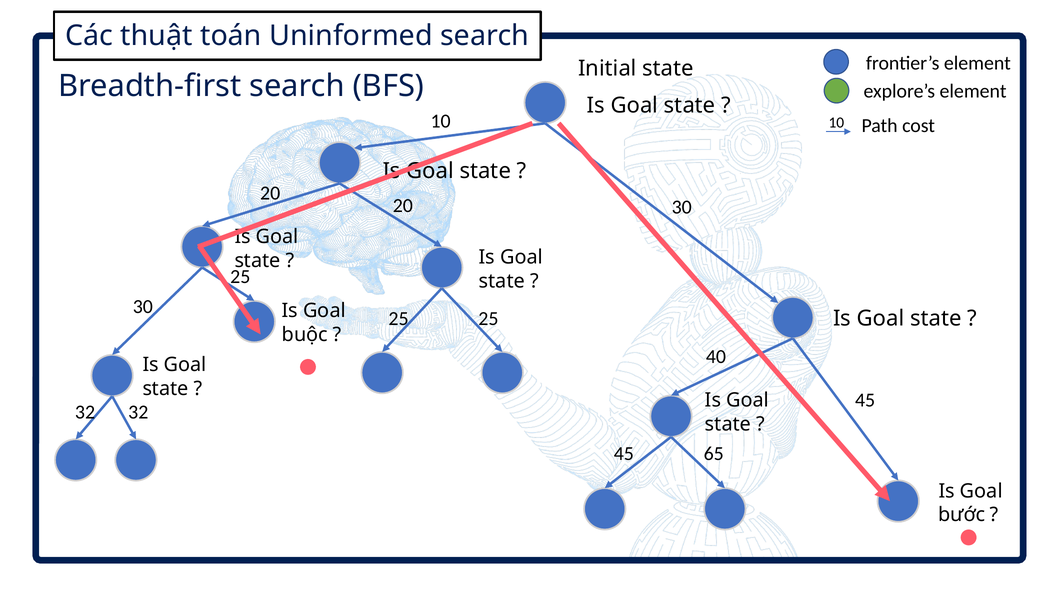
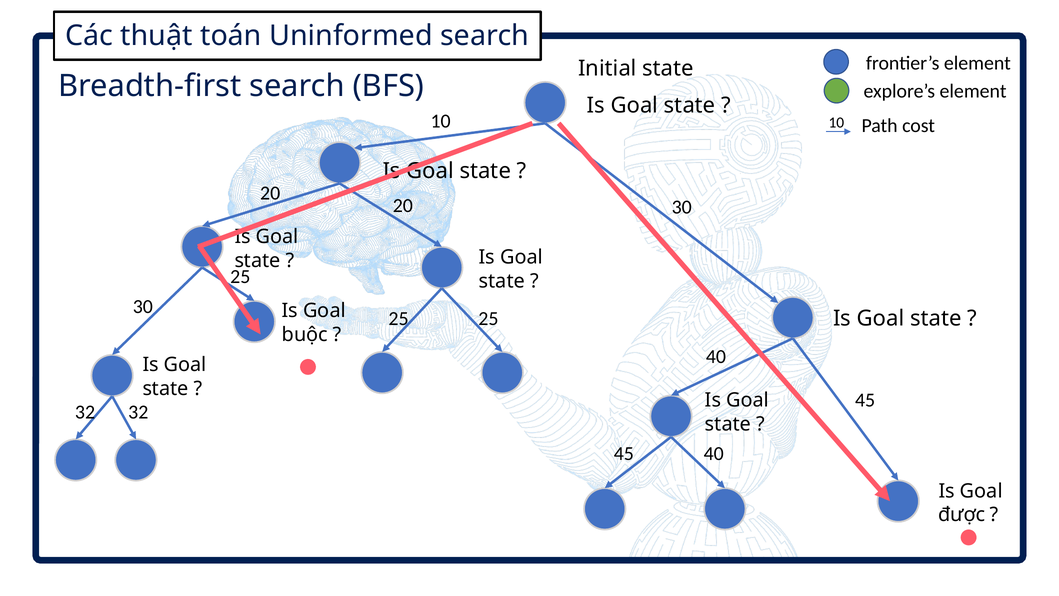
45 65: 65 -> 40
bước: bước -> được
